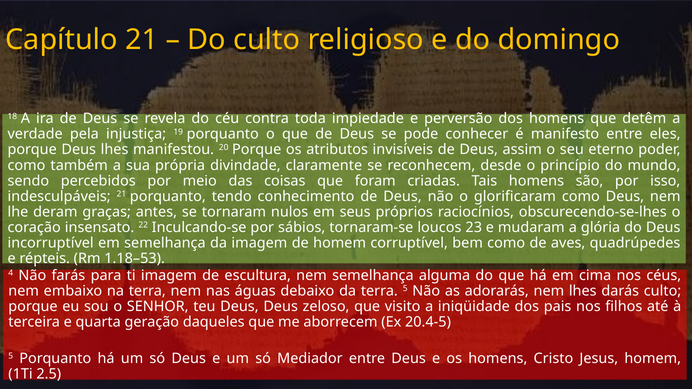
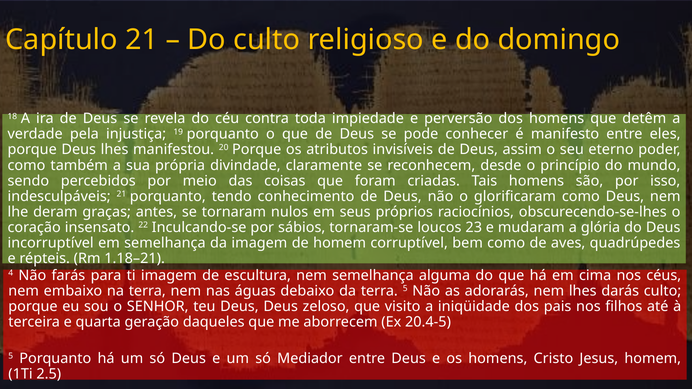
1.18–53: 1.18–53 -> 1.18–21
